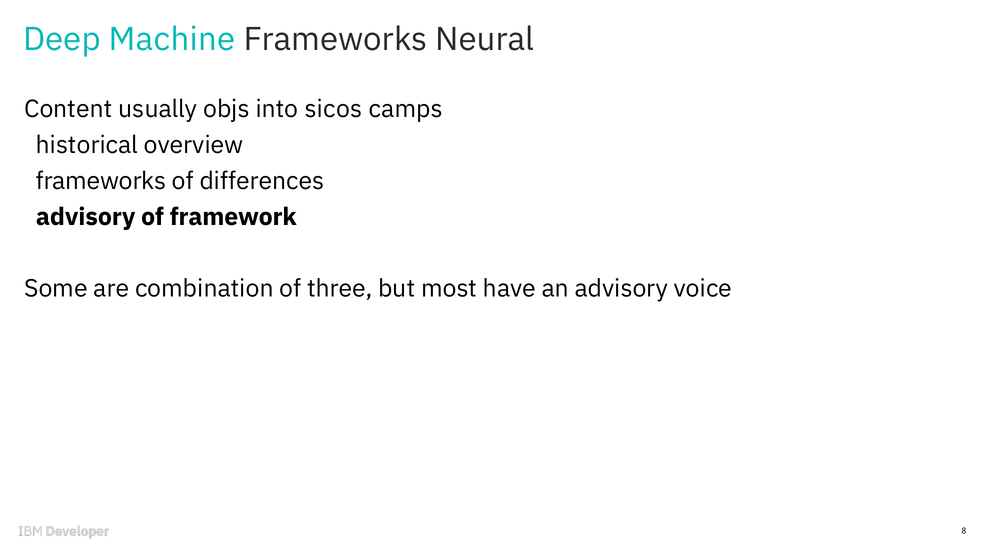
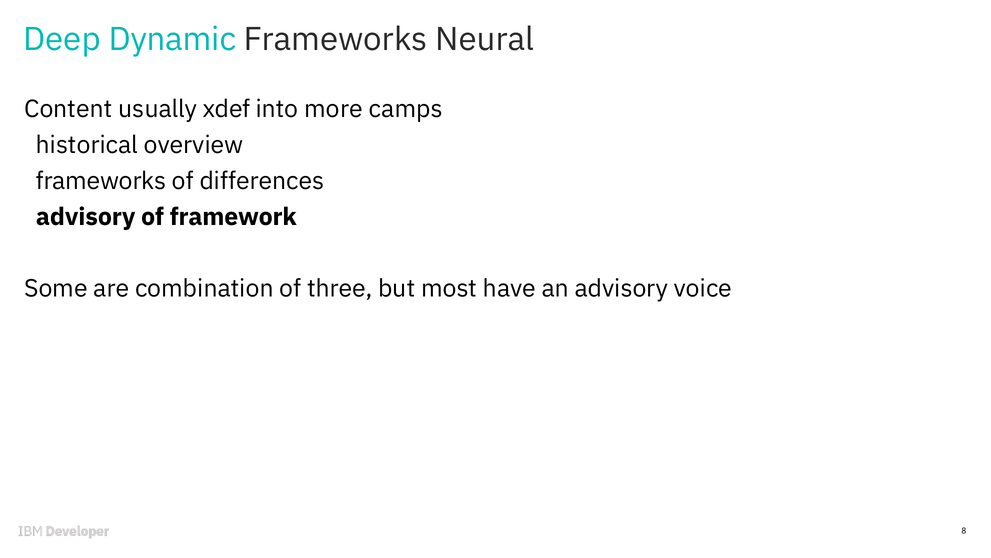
Machine: Machine -> Dynamic
objs: objs -> xdef
sicos: sicos -> more
